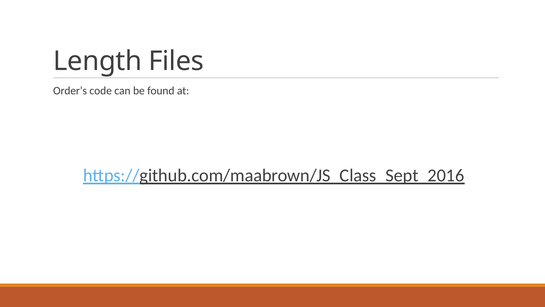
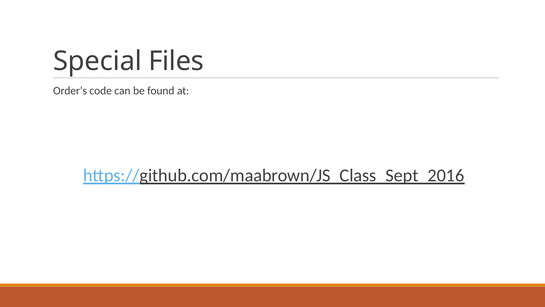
Length: Length -> Special
